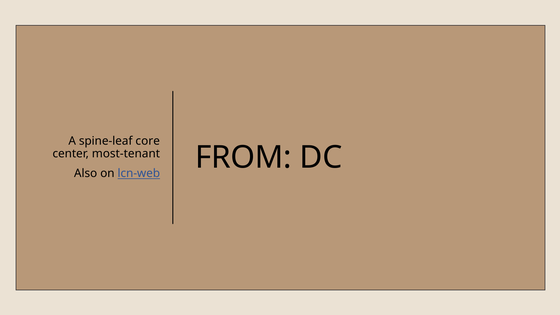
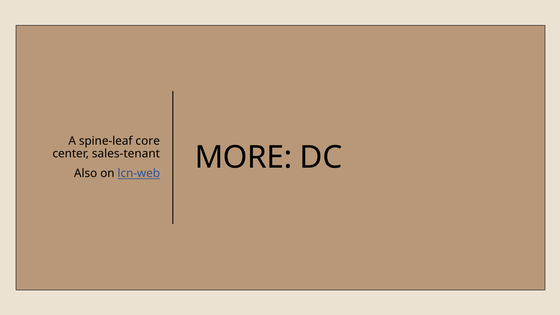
most-tenant: most-tenant -> sales-tenant
FROM: FROM -> MORE
